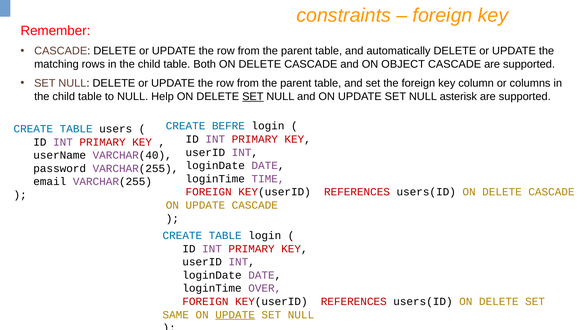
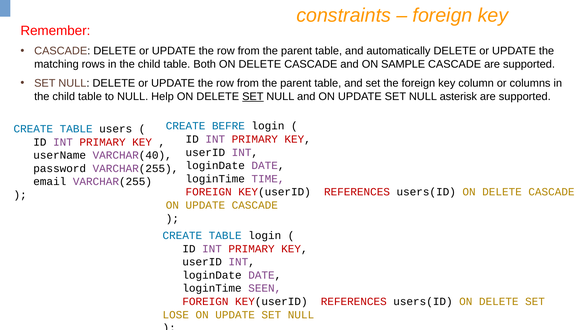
OBJECT: OBJECT -> SAMPLE
OVER: OVER -> SEEN
SAME: SAME -> LOSE
UPDATE at (235, 314) underline: present -> none
